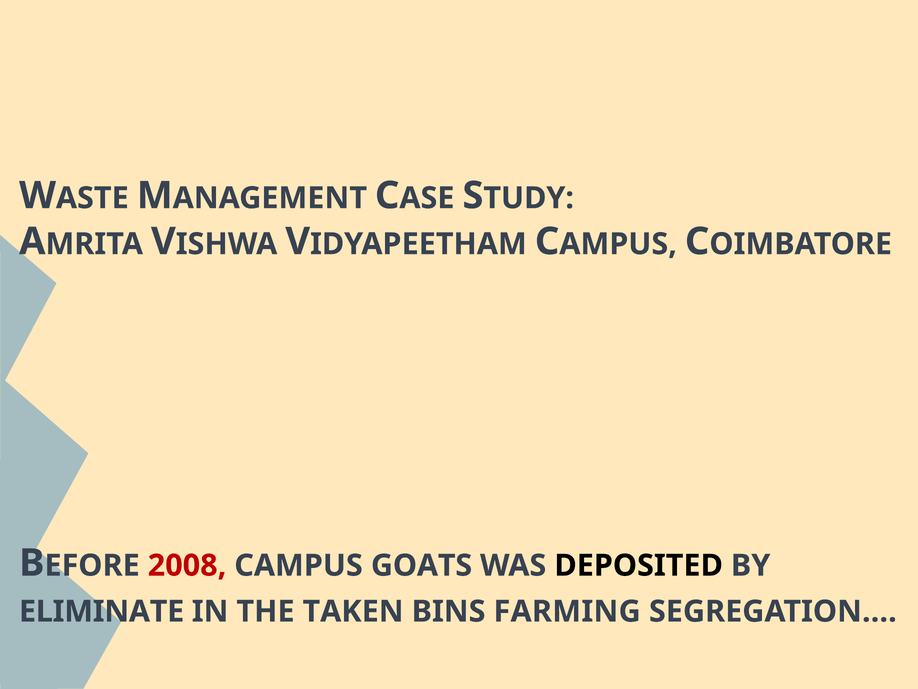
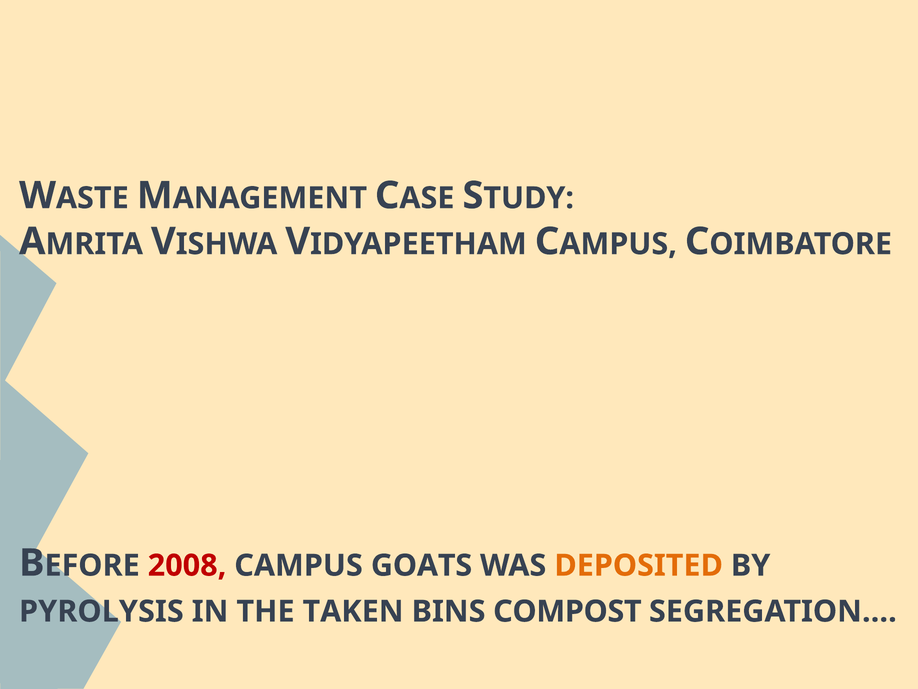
DEPOSITED colour: black -> orange
ELIMINATE: ELIMINATE -> PYROLYSIS
FARMING: FARMING -> COMPOST
